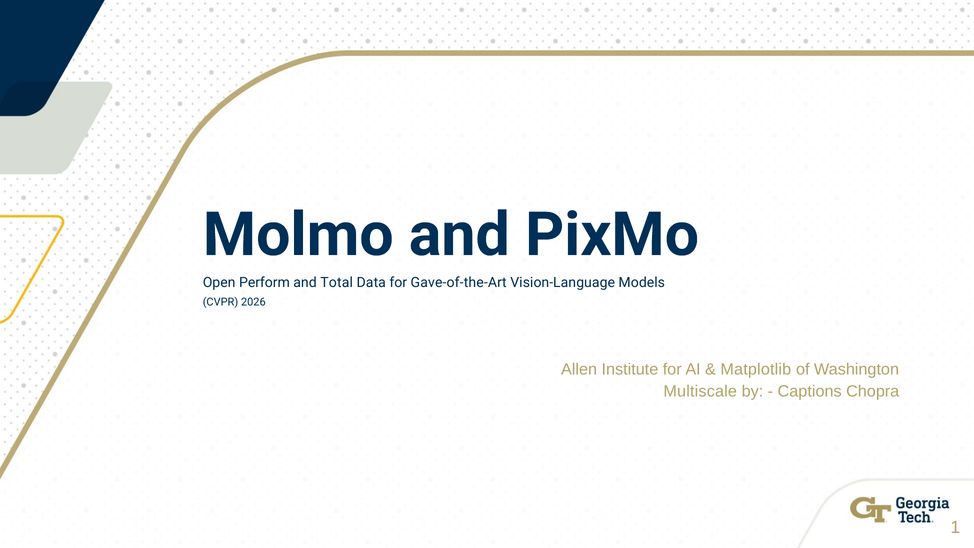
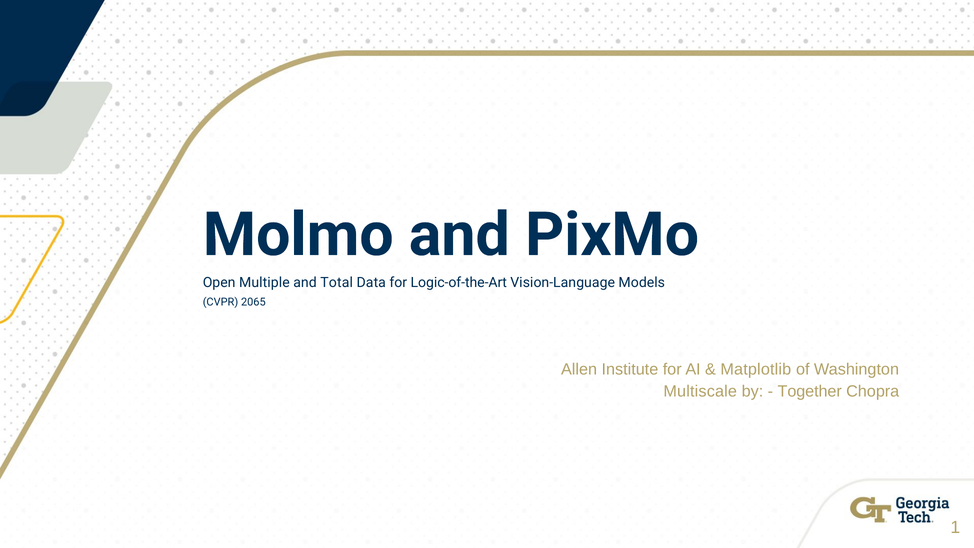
Perform: Perform -> Multiple
Gave-of-the-Art: Gave-of-the-Art -> Logic-of-the-Art
2026: 2026 -> 2065
Captions: Captions -> Together
